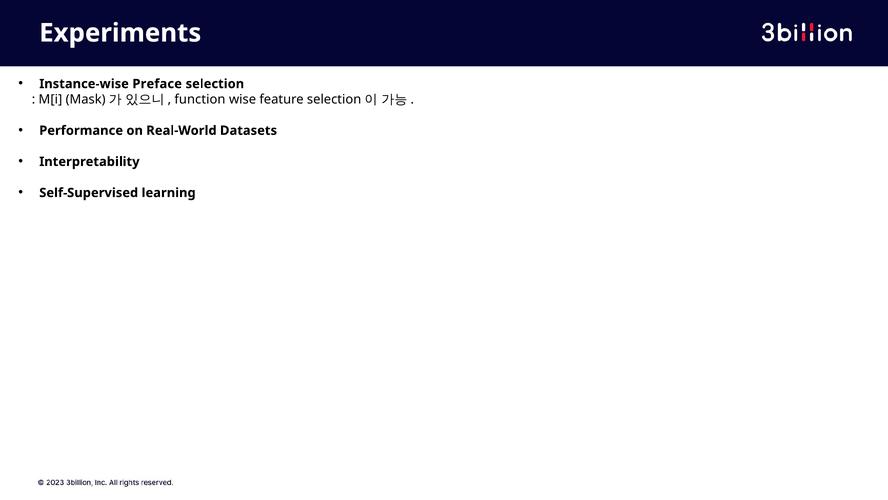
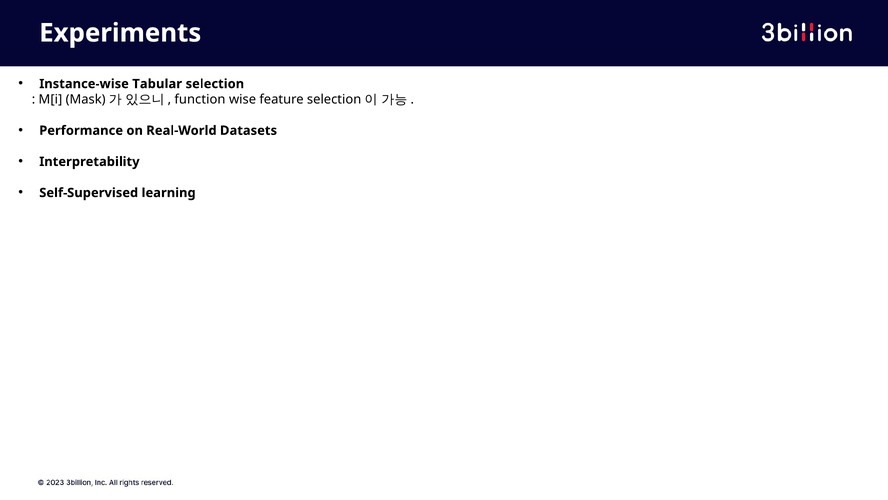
Preface: Preface -> Tabular
